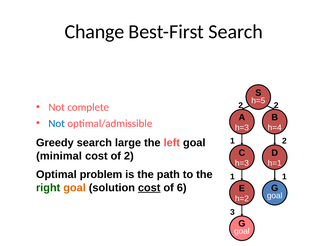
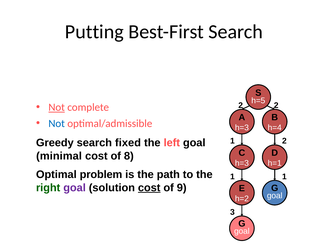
Change: Change -> Putting
Not at (57, 107) underline: none -> present
large: large -> fixed
of 2: 2 -> 8
goal at (75, 188) colour: orange -> purple
6: 6 -> 9
